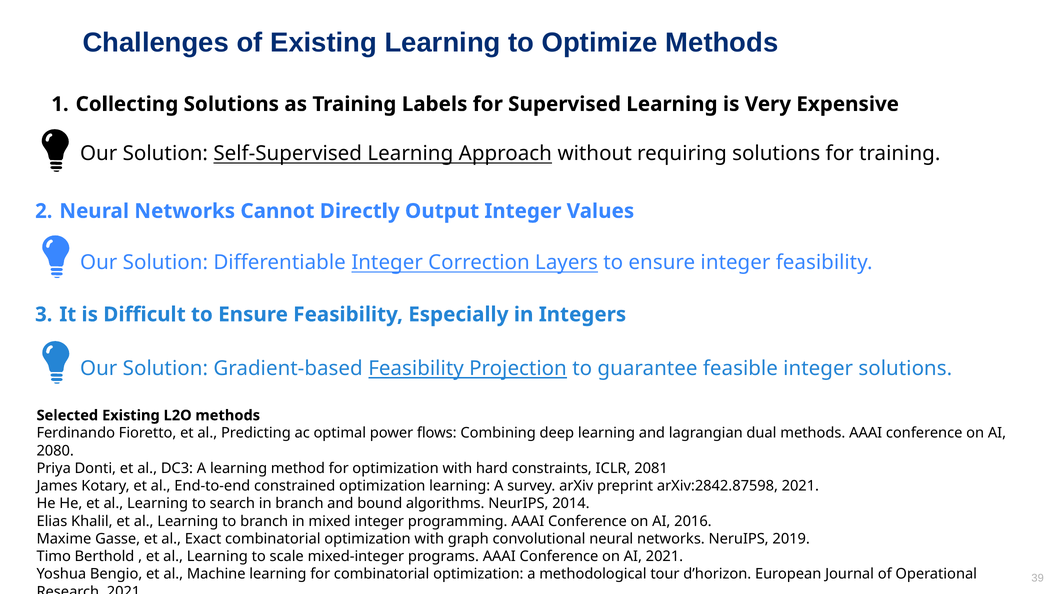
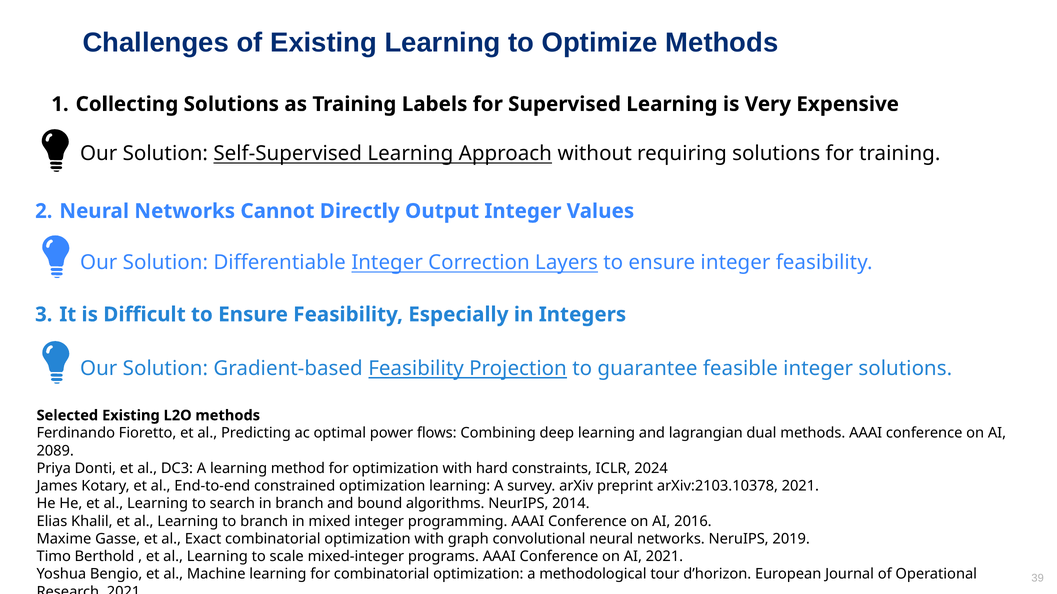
2080: 2080 -> 2089
2081: 2081 -> 2024
arXiv:2842.87598: arXiv:2842.87598 -> arXiv:2103.10378
